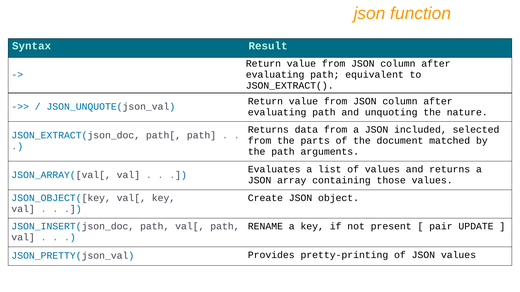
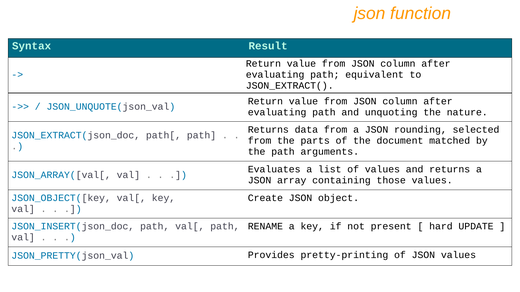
included: included -> rounding
pair: pair -> hard
